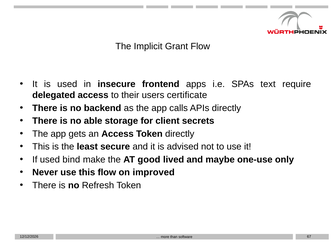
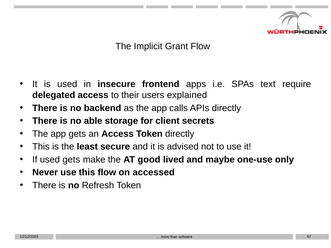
certificate: certificate -> explained
used bind: bind -> gets
improved: improved -> accessed
